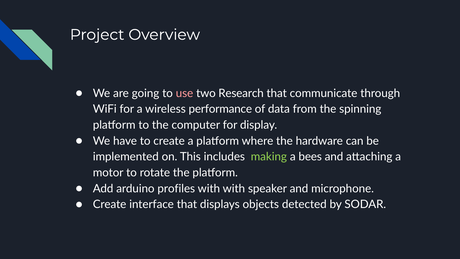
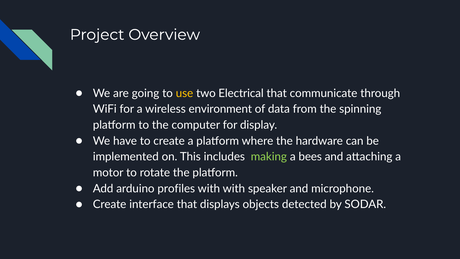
use colour: pink -> yellow
Research: Research -> Electrical
performance: performance -> environment
